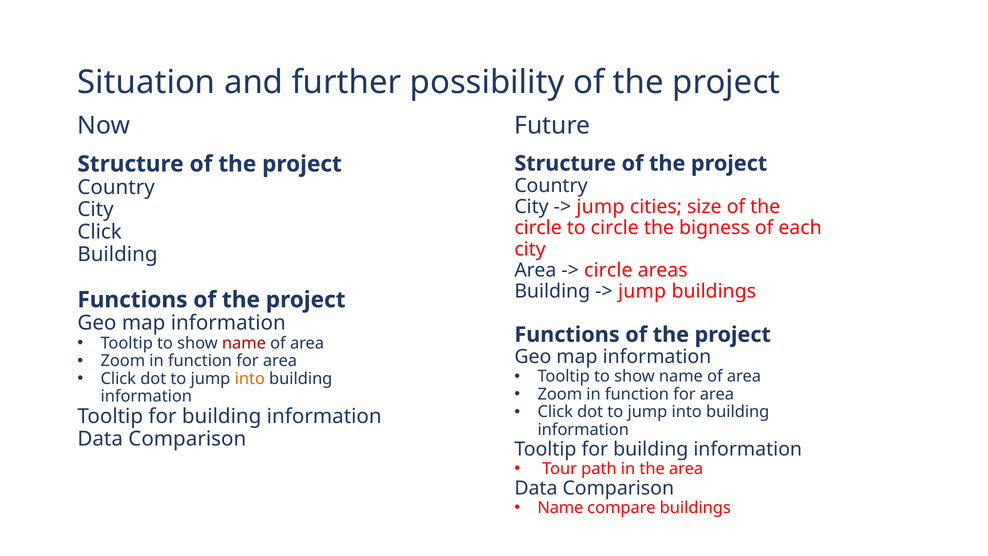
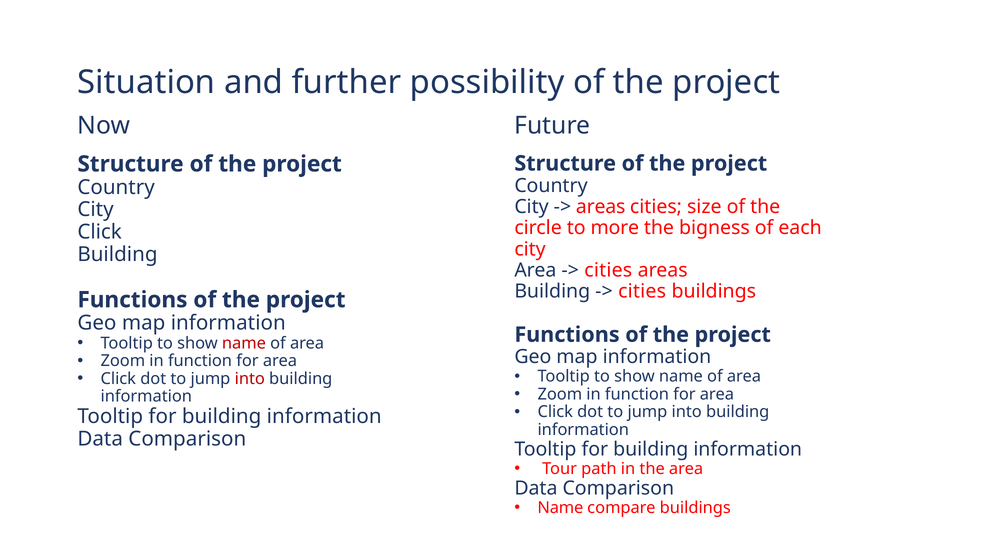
jump at (600, 207): jump -> areas
to circle: circle -> more
circle at (608, 270): circle -> cities
jump at (642, 291): jump -> cities
into at (250, 379) colour: orange -> red
